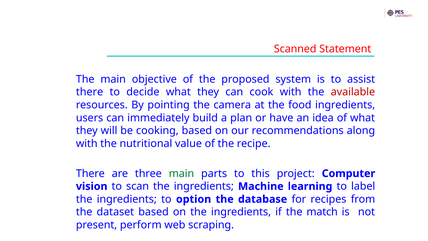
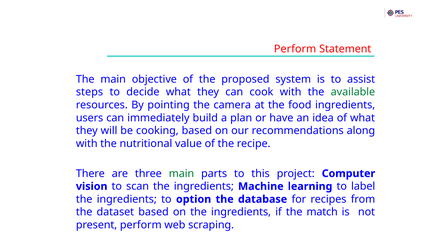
Scanned at (295, 49): Scanned -> Perform
there at (90, 92): there -> steps
available colour: red -> green
